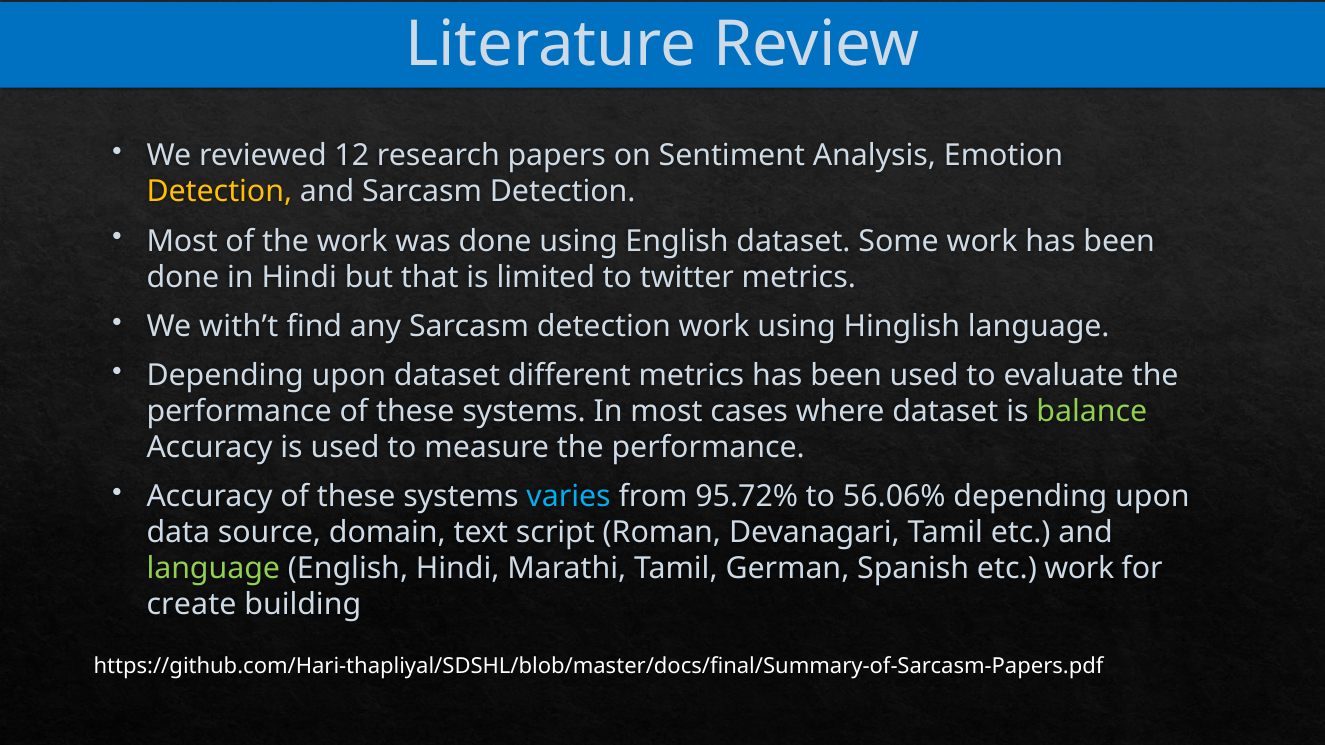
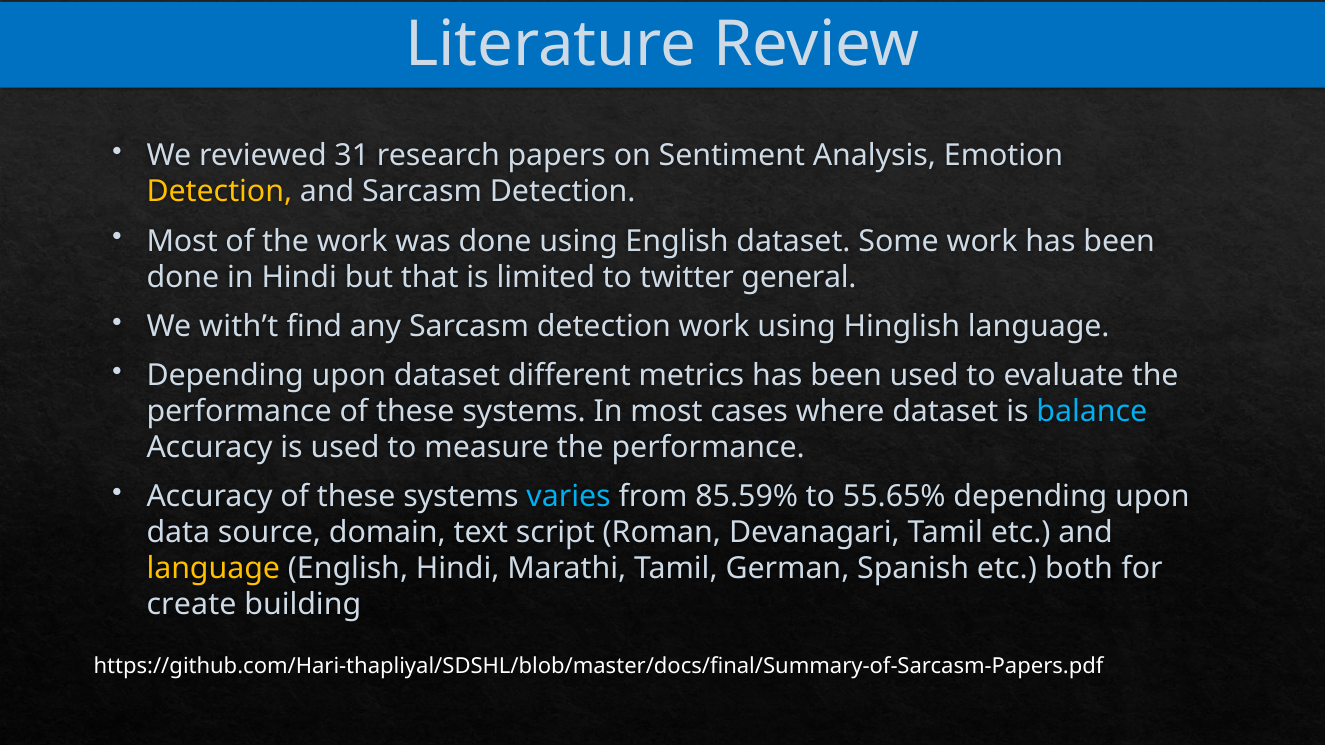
12: 12 -> 31
twitter metrics: metrics -> general
balance colour: light green -> light blue
95.72%: 95.72% -> 85.59%
56.06%: 56.06% -> 55.65%
language at (213, 569) colour: light green -> yellow
etc work: work -> both
